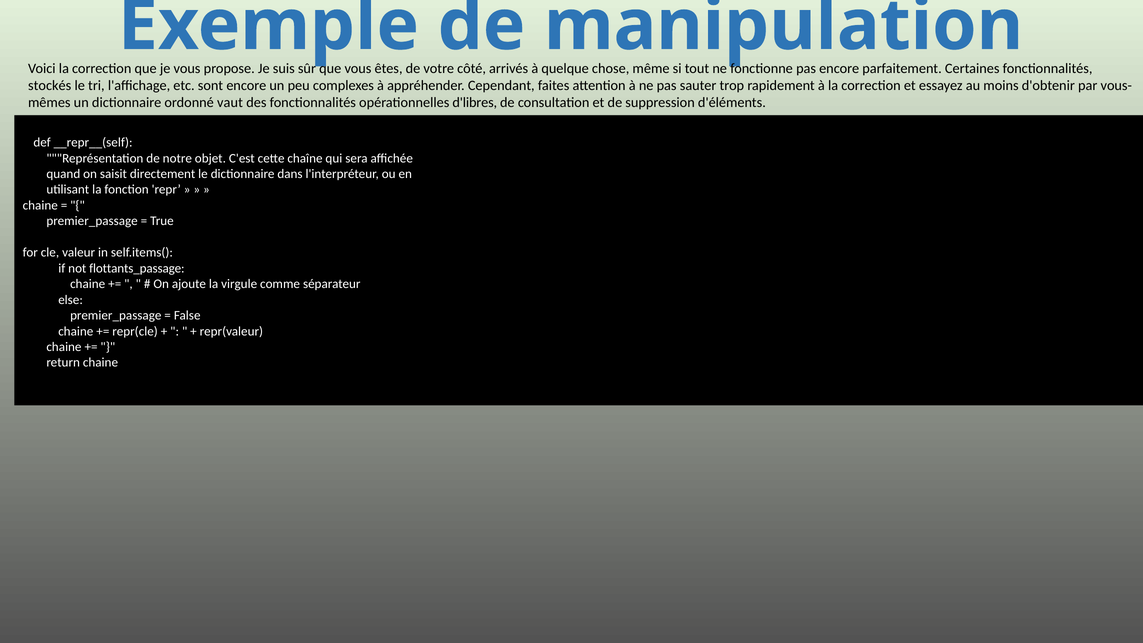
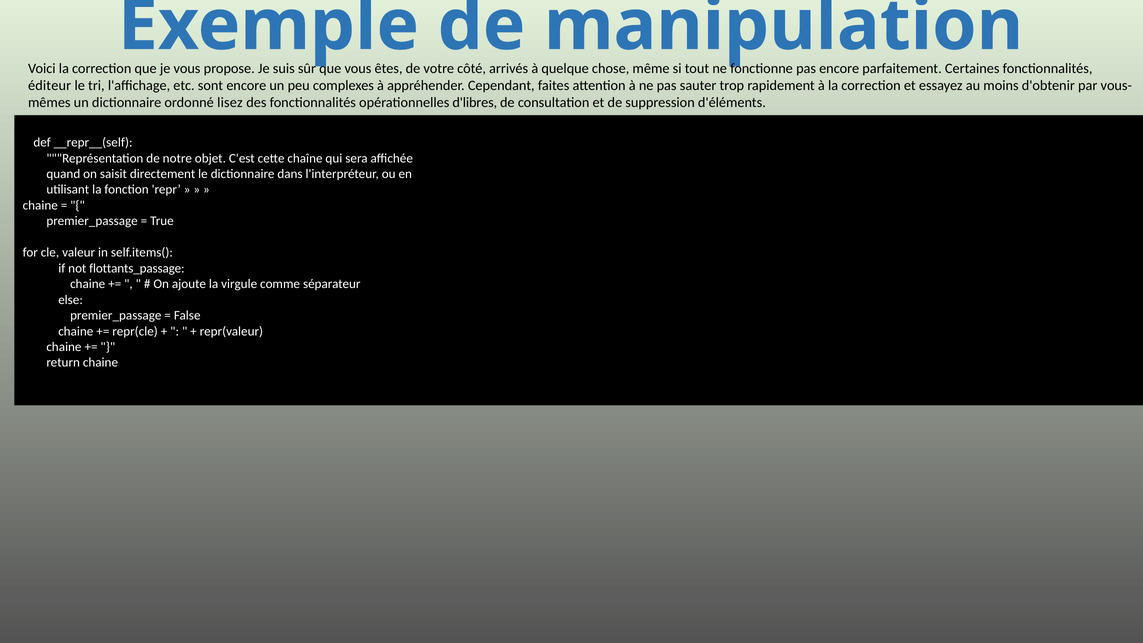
stockés: stockés -> éditeur
vaut: vaut -> lisez
